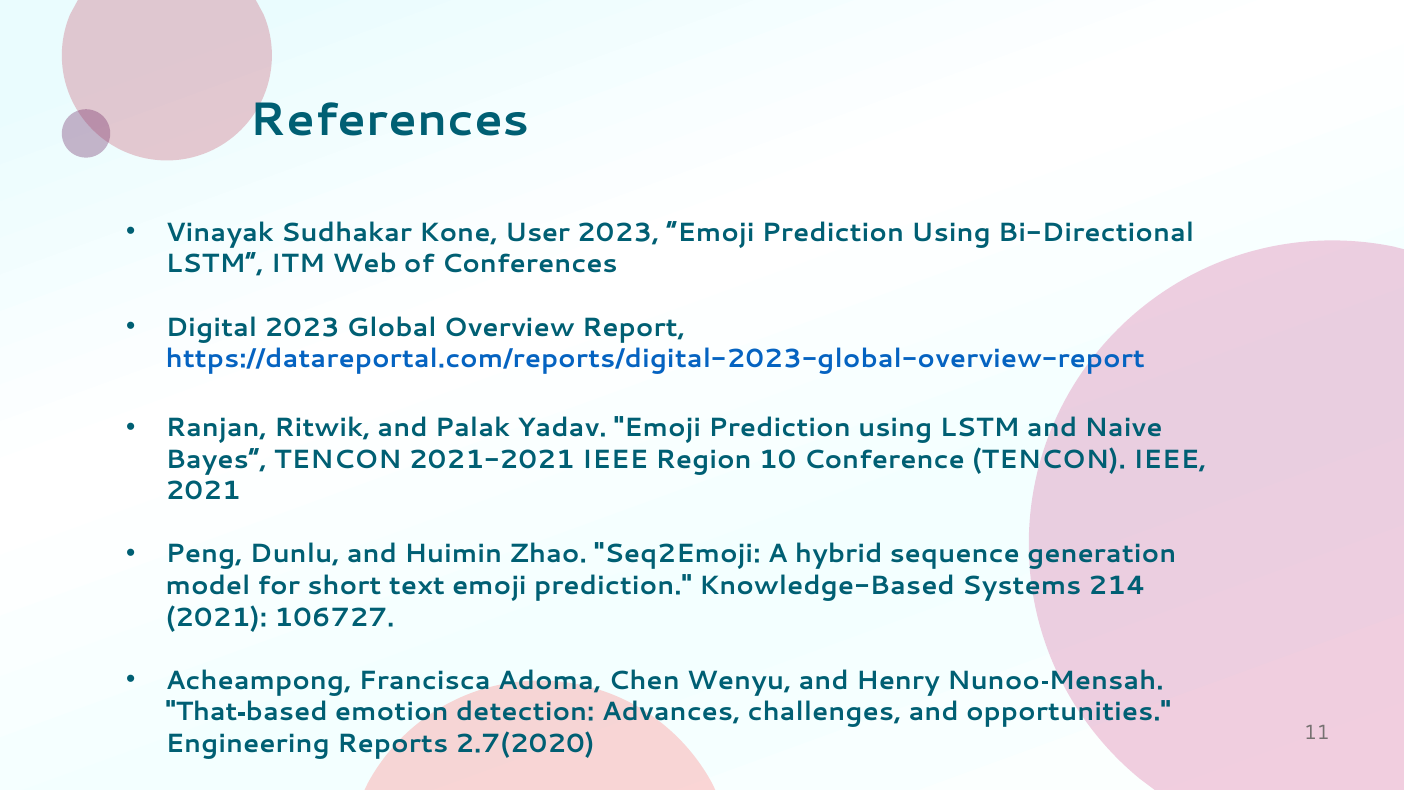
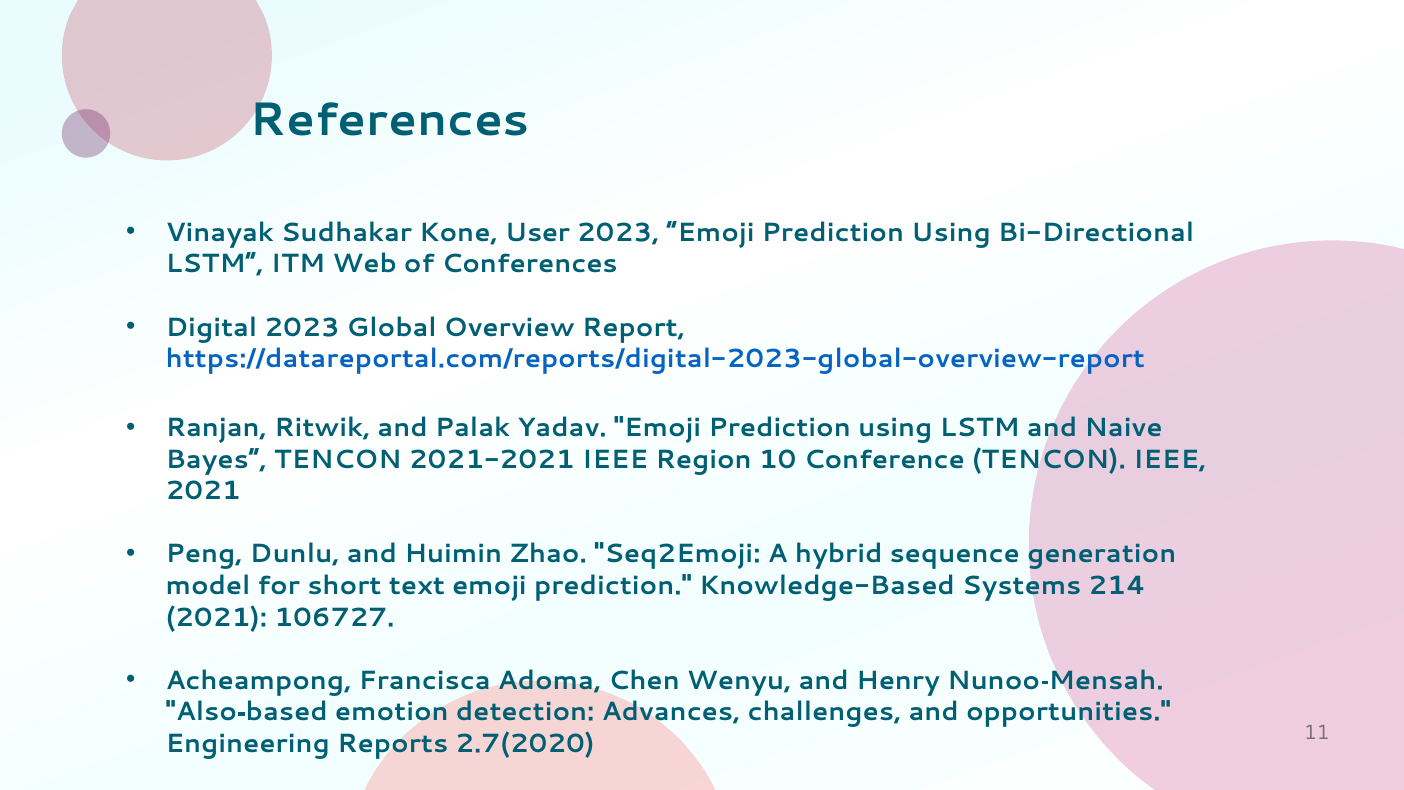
That: That -> Also
